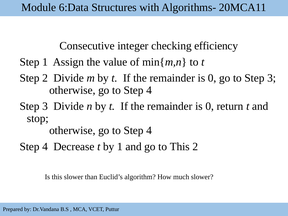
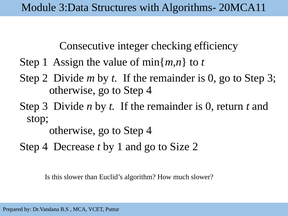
6:Data: 6:Data -> 3:Data
to This: This -> Size
